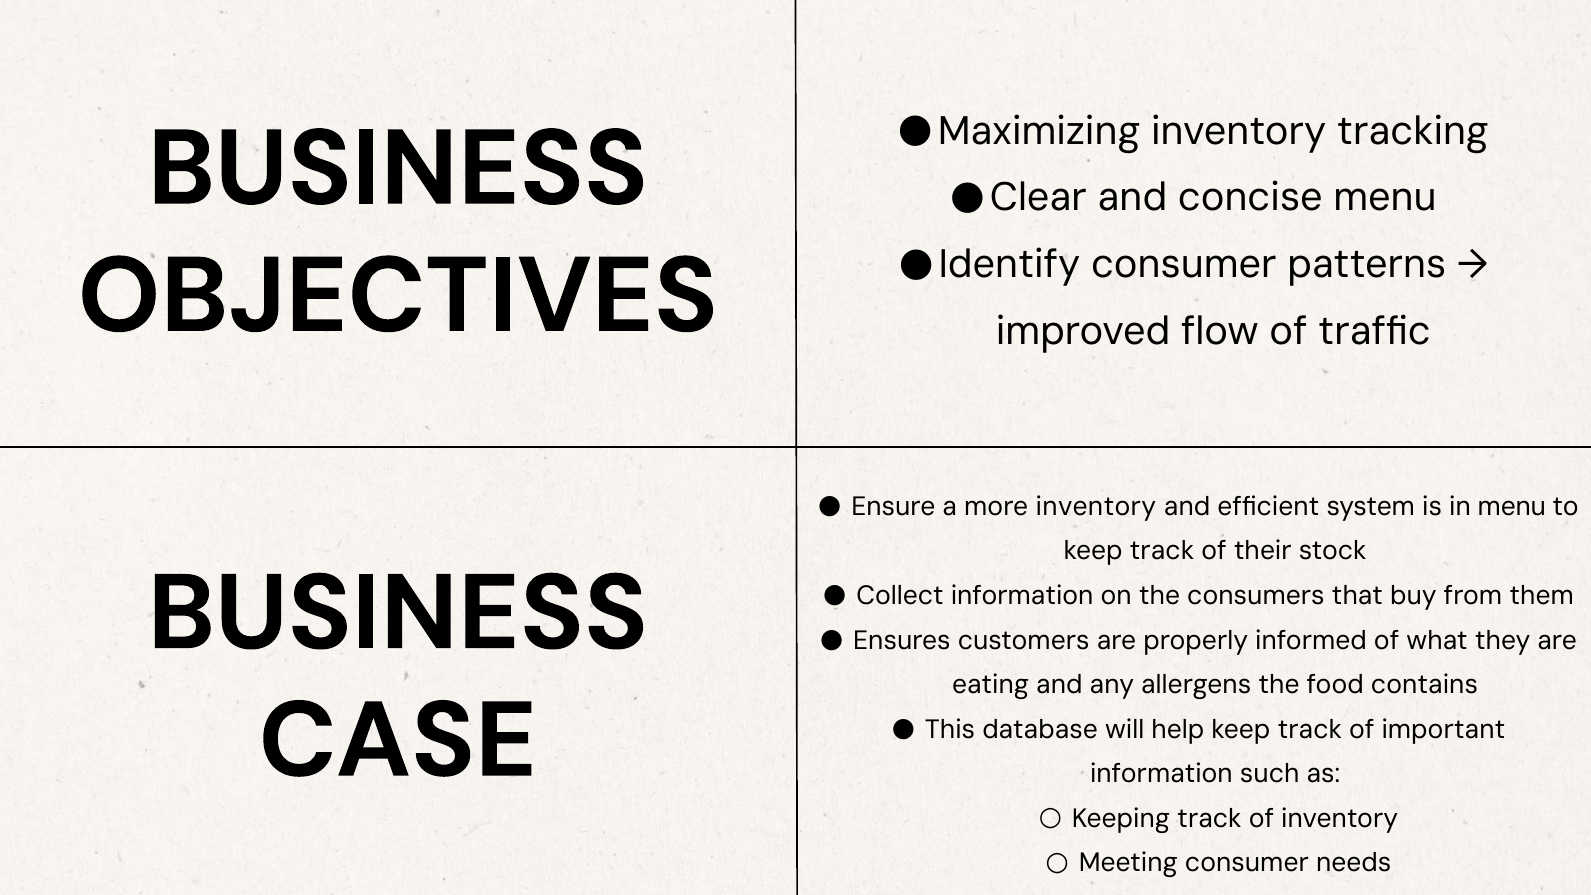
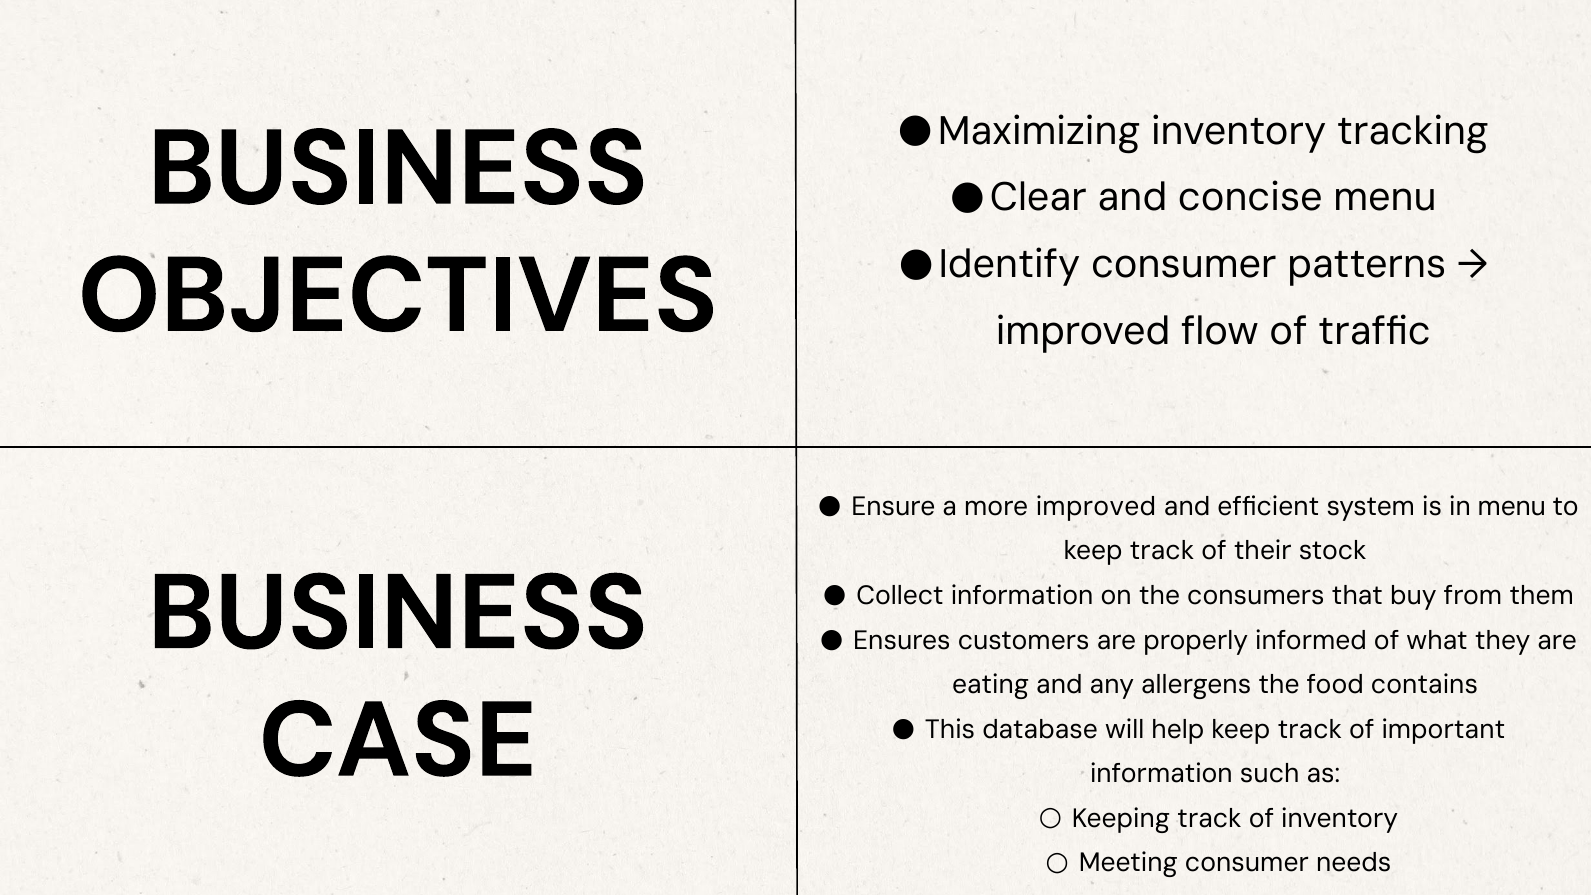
more inventory: inventory -> improved
